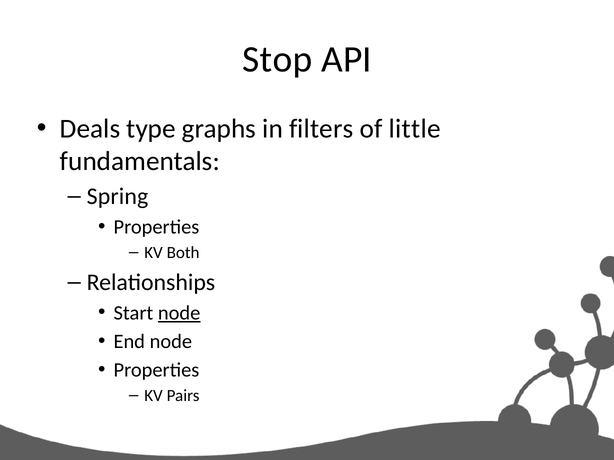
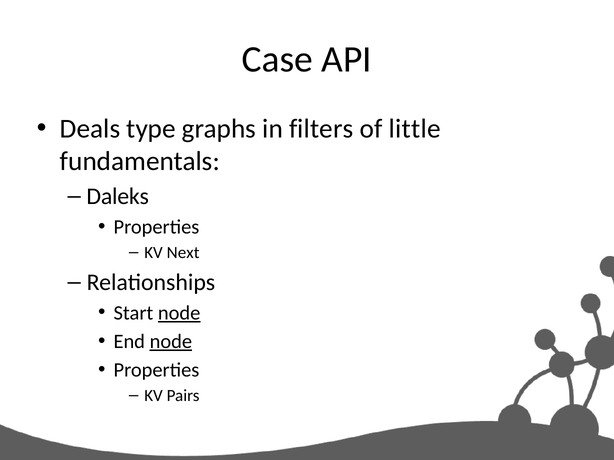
Stop: Stop -> Case
Spring: Spring -> Daleks
Both: Both -> Next
node at (171, 342) underline: none -> present
